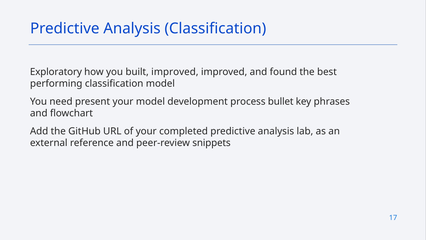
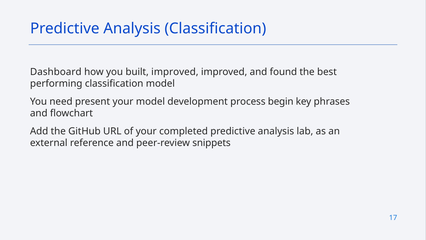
Exploratory: Exploratory -> Dashboard
bullet: bullet -> begin
